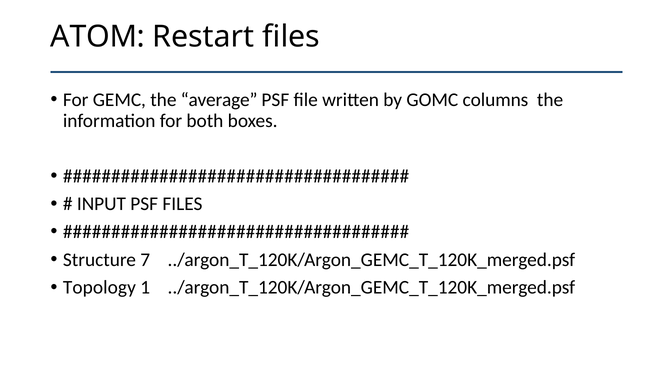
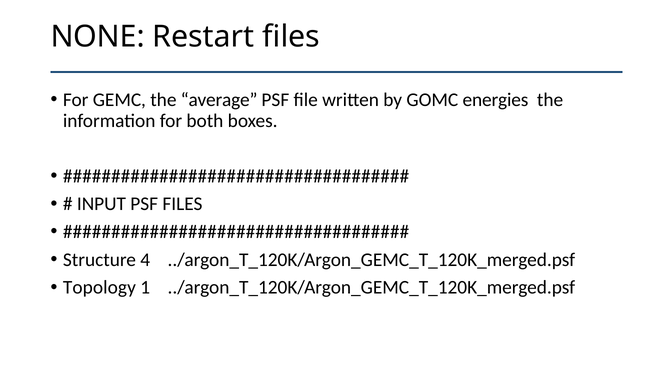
ATOM: ATOM -> NONE
columns: columns -> energies
7: 7 -> 4
